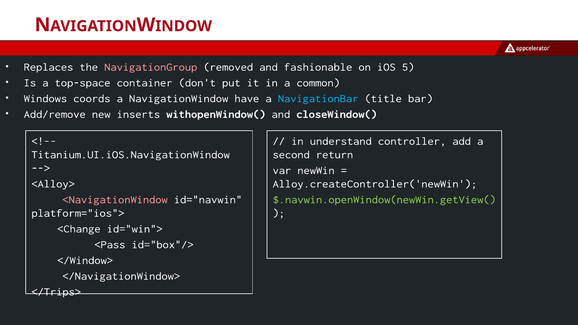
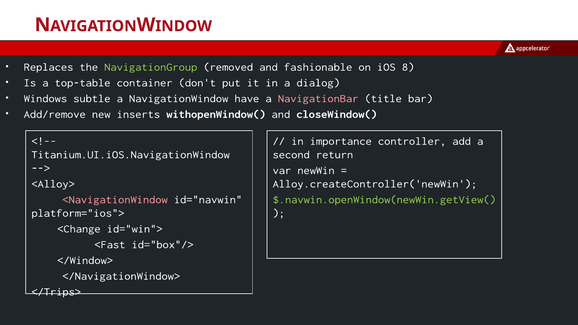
NavigationGroup colour: pink -> light green
5: 5 -> 8
top-space: top-space -> top-table
common: common -> dialog
coords: coords -> subtle
NavigationBar colour: light blue -> pink
understand: understand -> importance
<Pass: <Pass -> <Fast
